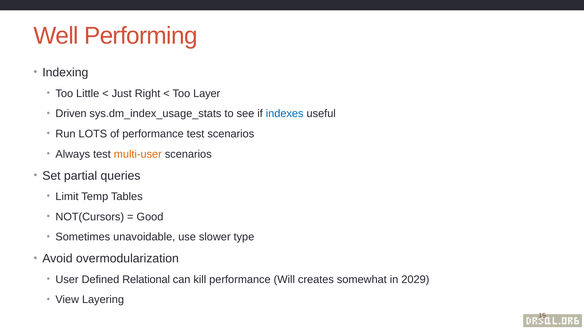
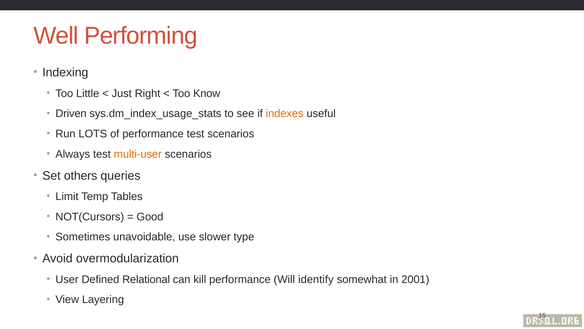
Layer: Layer -> Know
indexes colour: blue -> orange
partial: partial -> others
creates: creates -> identify
2029: 2029 -> 2001
